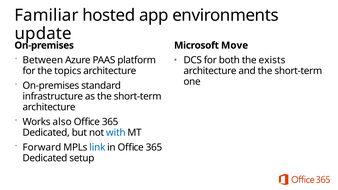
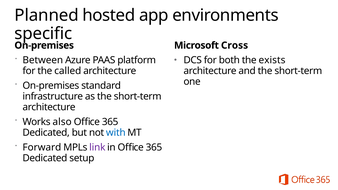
Familiar: Familiar -> Planned
update: update -> specific
Move: Move -> Cross
topics: topics -> called
link colour: blue -> purple
